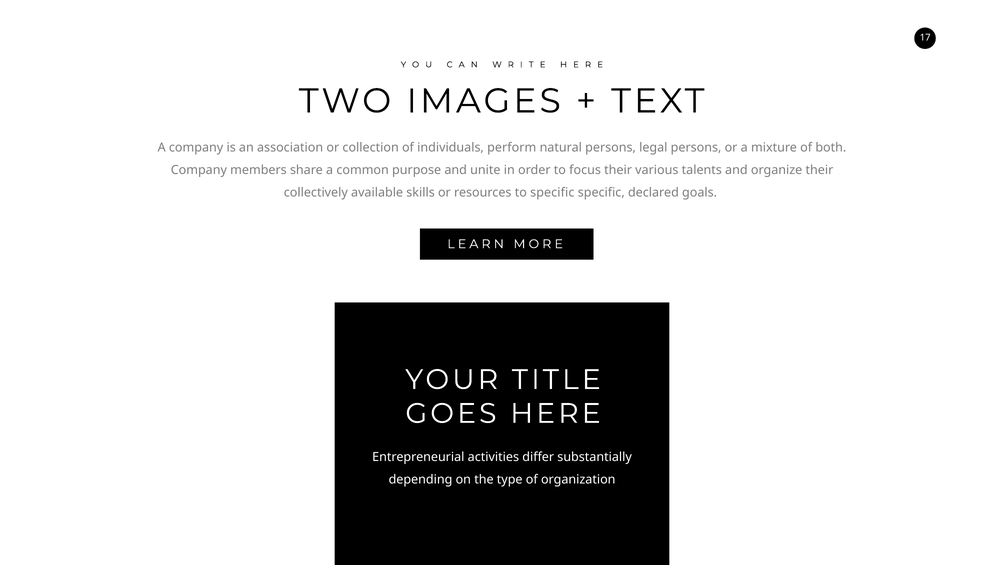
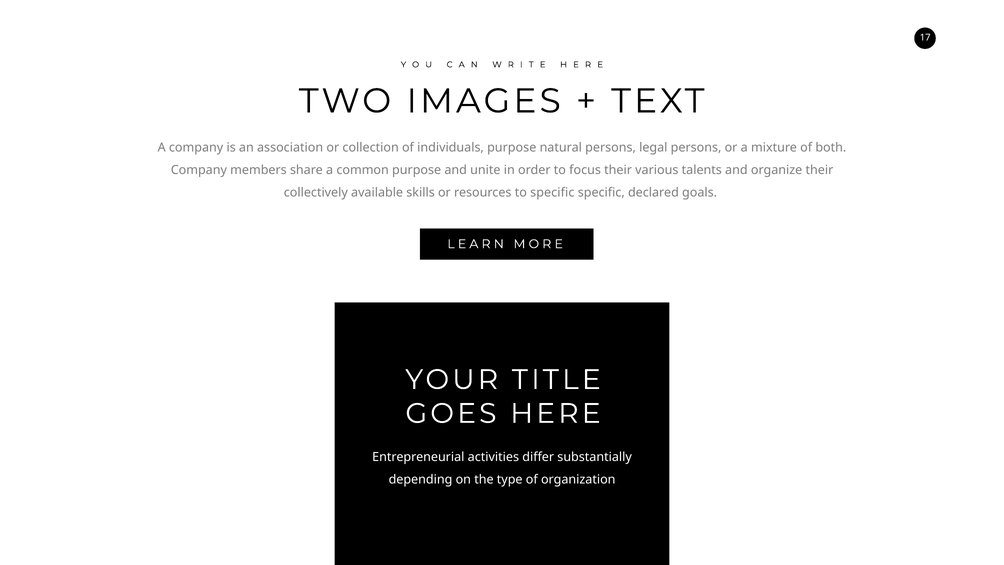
individuals perform: perform -> purpose
